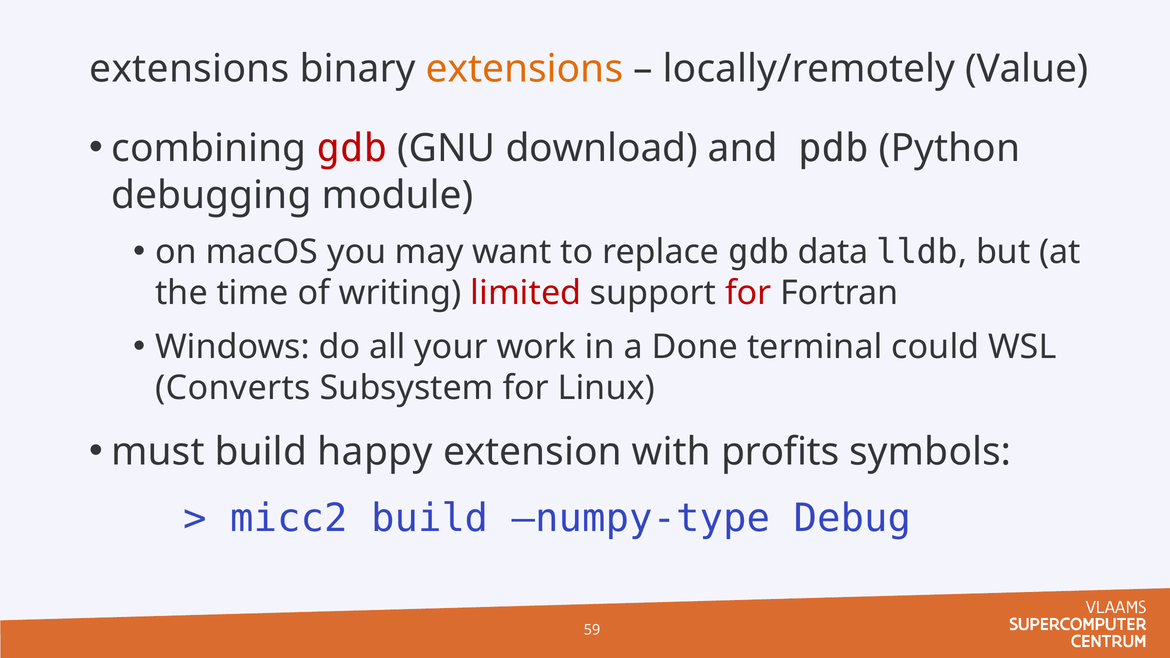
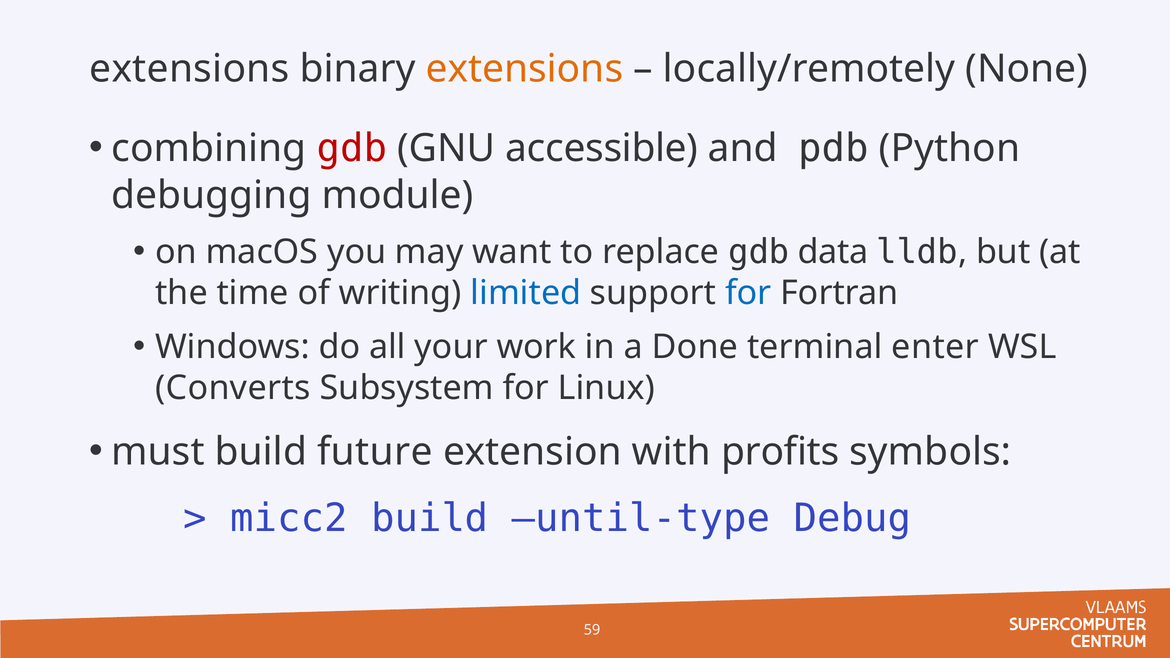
Value: Value -> None
download: download -> accessible
limited colour: red -> blue
for at (748, 293) colour: red -> blue
could: could -> enter
happy: happy -> future
numpy-type: numpy-type -> until-type
